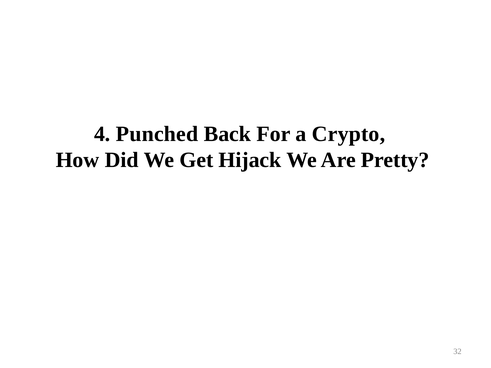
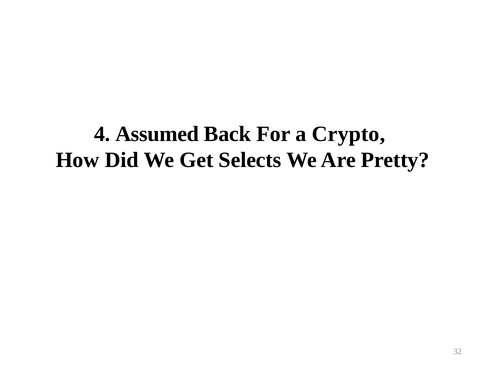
Punched: Punched -> Assumed
Hijack: Hijack -> Selects
